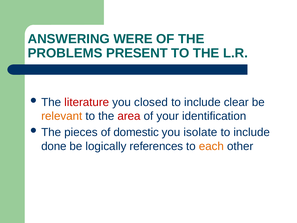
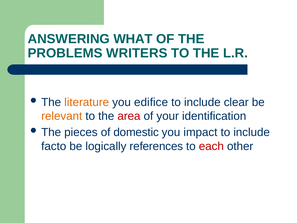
WERE: WERE -> WHAT
PRESENT: PRESENT -> WRITERS
literature colour: red -> orange
closed: closed -> edifice
isolate: isolate -> impact
done: done -> facto
each colour: orange -> red
